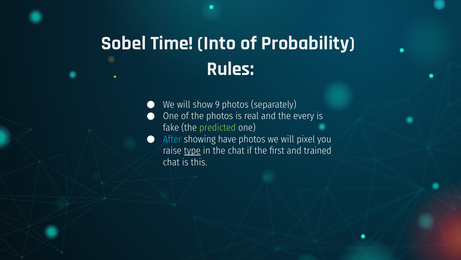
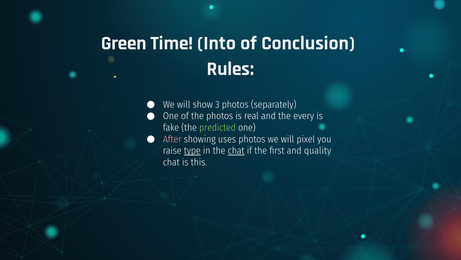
Sobel: Sobel -> Green
Probability: Probability -> Conclusion
9: 9 -> 3
After colour: light blue -> pink
have: have -> uses
chat at (236, 150) underline: none -> present
trained: trained -> quality
